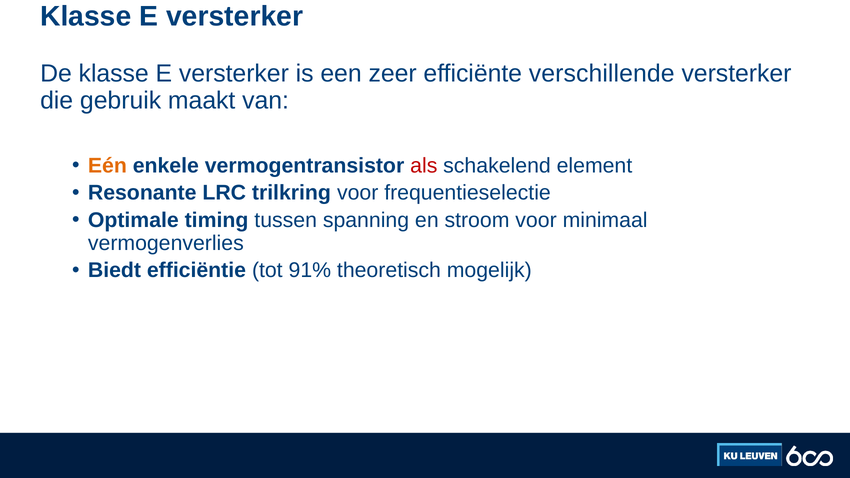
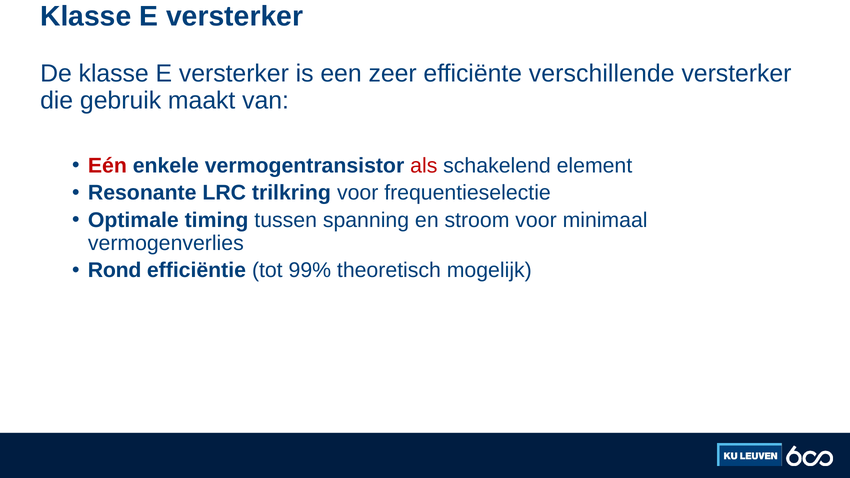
Eén colour: orange -> red
Biedt: Biedt -> Rond
91%: 91% -> 99%
